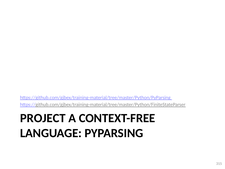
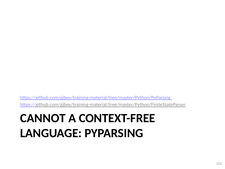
PROJECT: PROJECT -> CANNOT
